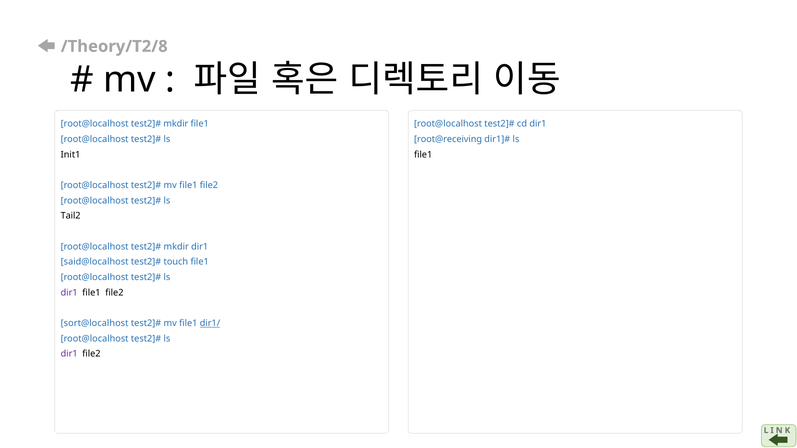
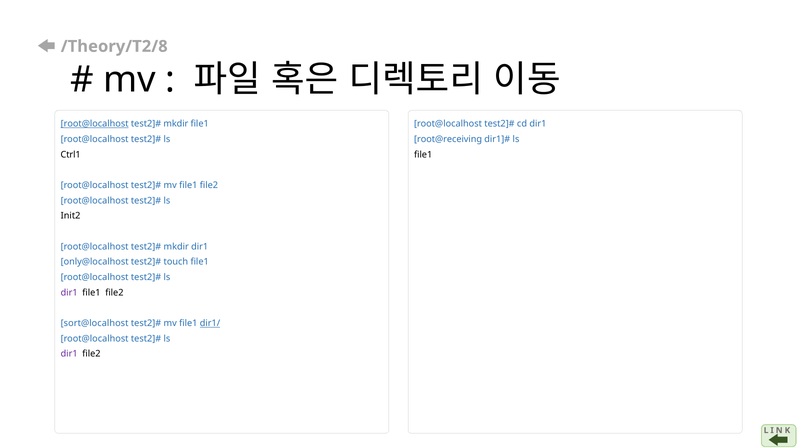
root@localhost at (95, 124) underline: none -> present
Init1: Init1 -> Ctrl1
Tail2: Tail2 -> Init2
said@localhost: said@localhost -> only@localhost
